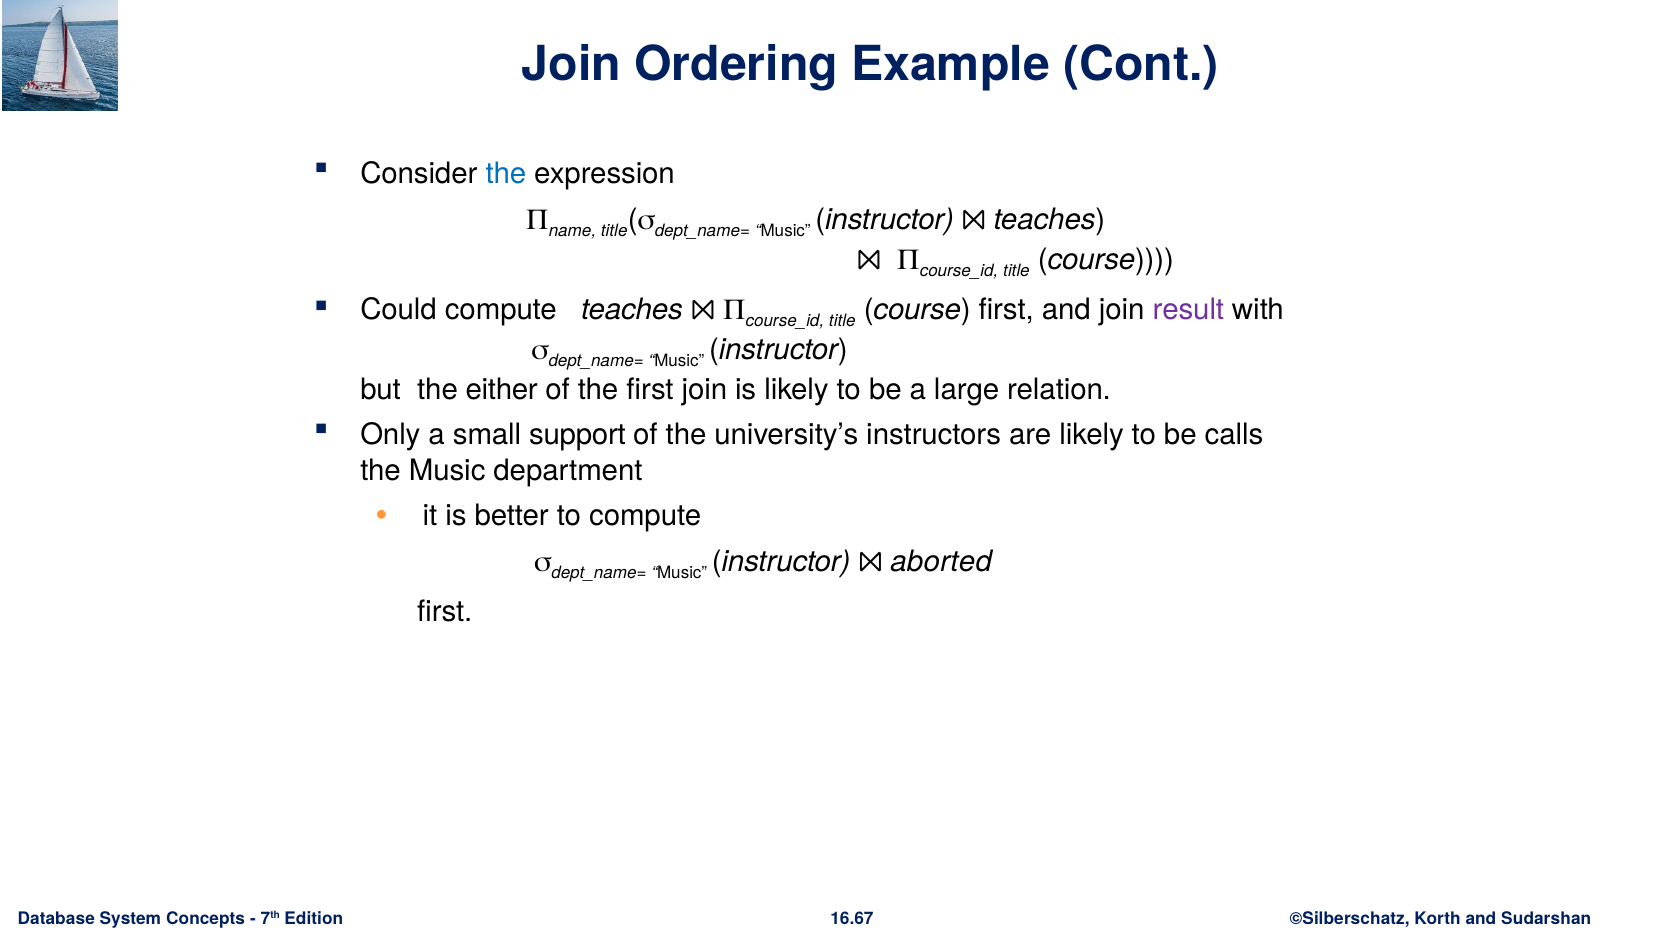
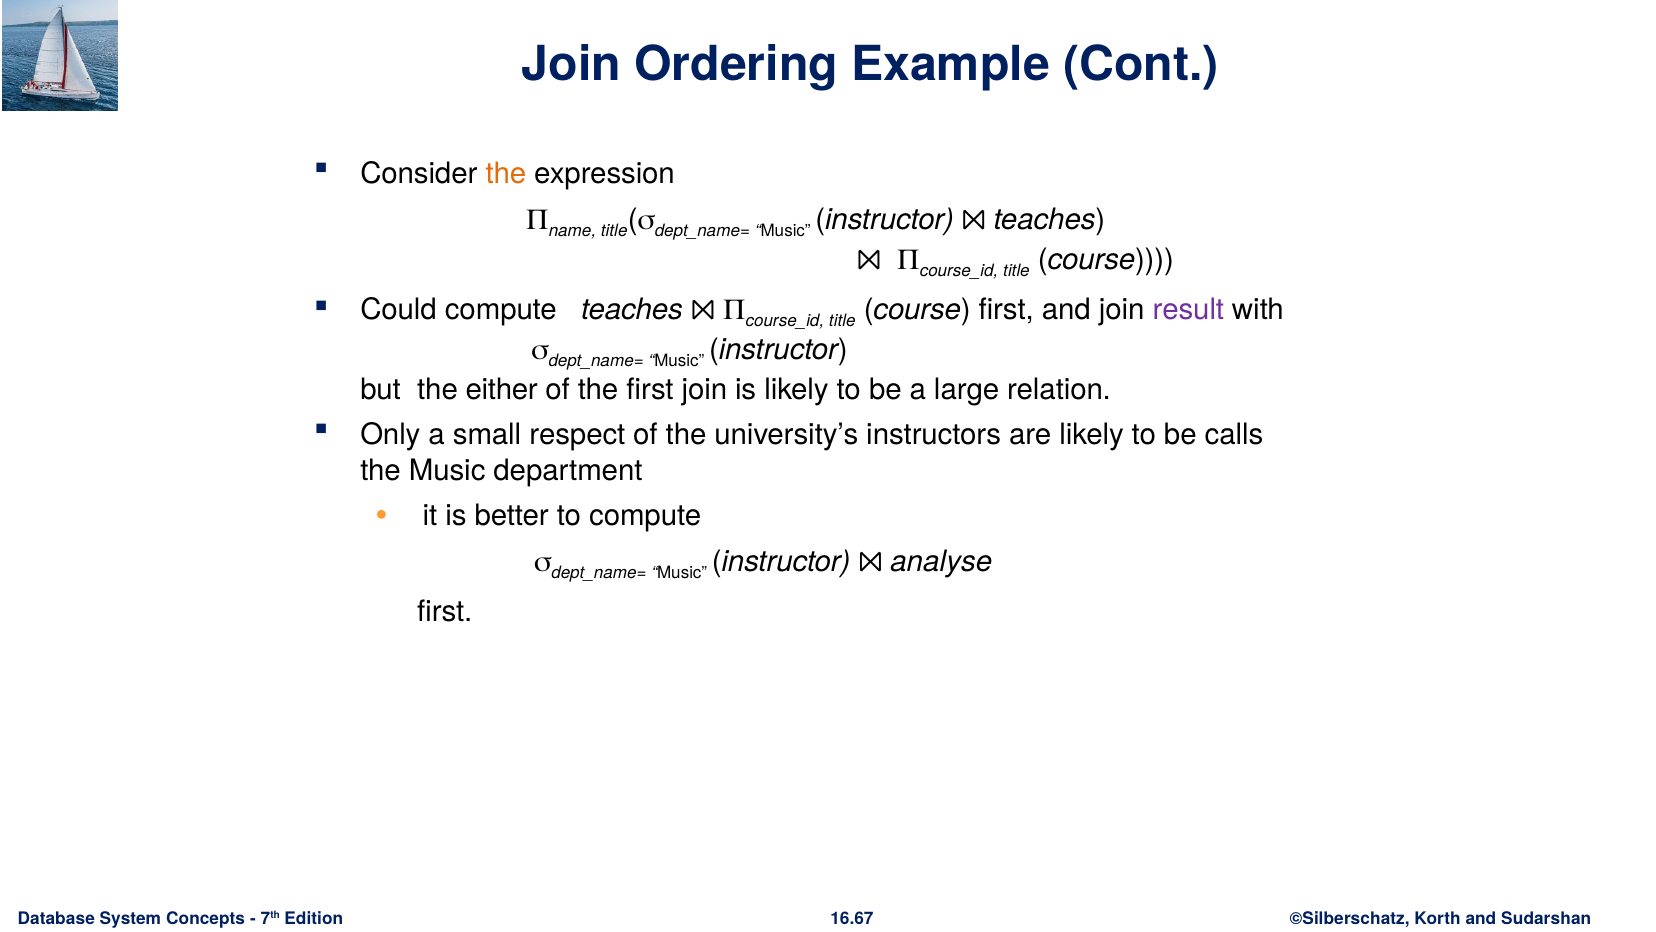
the at (506, 174) colour: blue -> orange
support: support -> respect
aborted: aborted -> analyse
